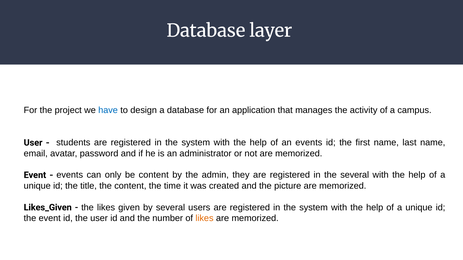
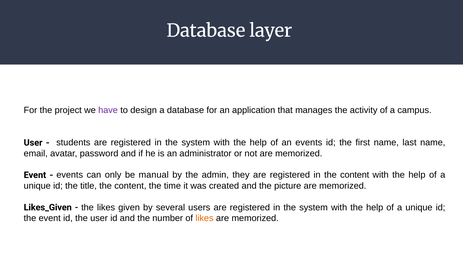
have colour: blue -> purple
be content: content -> manual
in the several: several -> content
